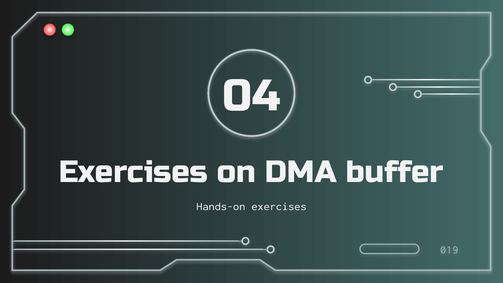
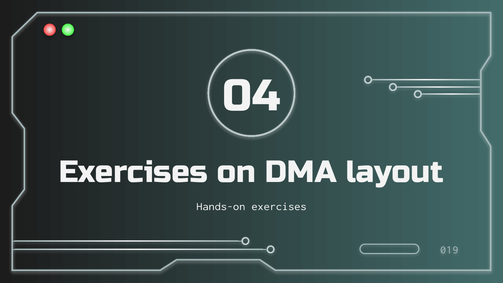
buffer: buffer -> layout
